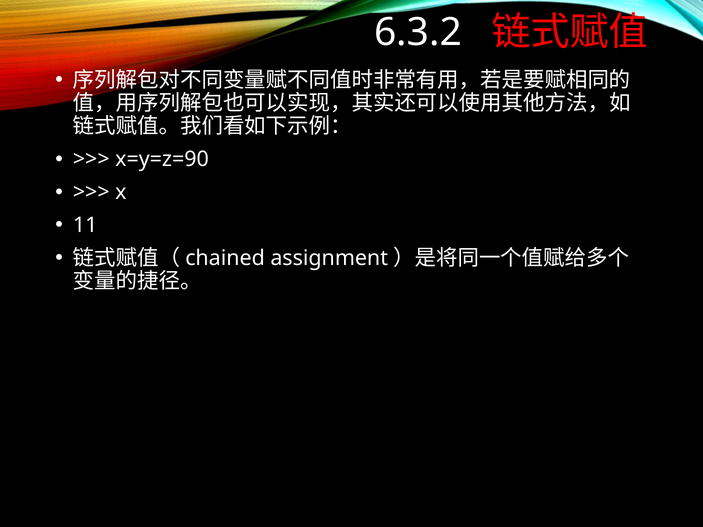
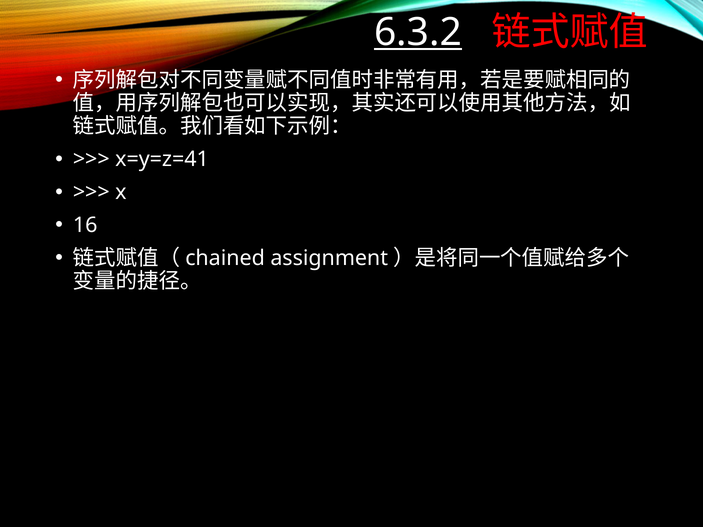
6.3.2 underline: none -> present
x=y=z=90: x=y=z=90 -> x=y=z=41
11: 11 -> 16
